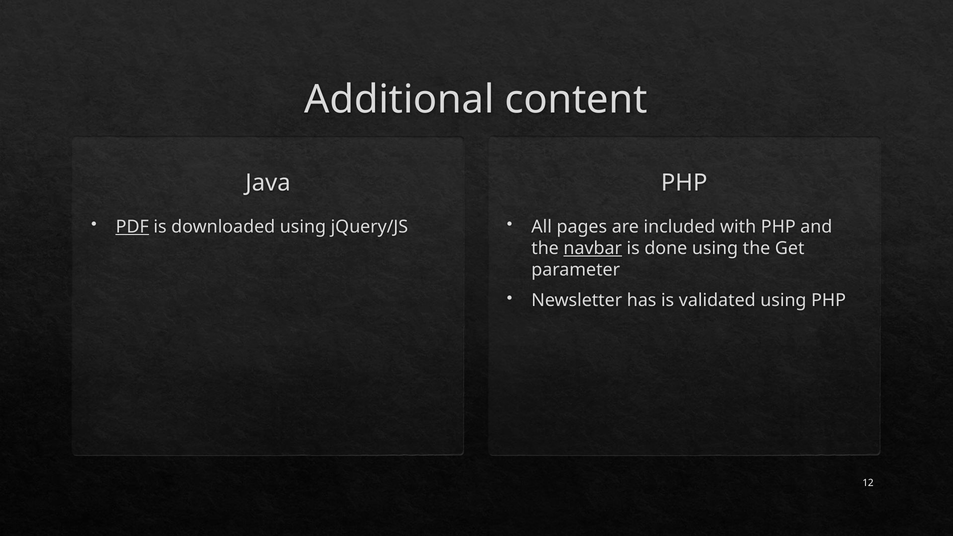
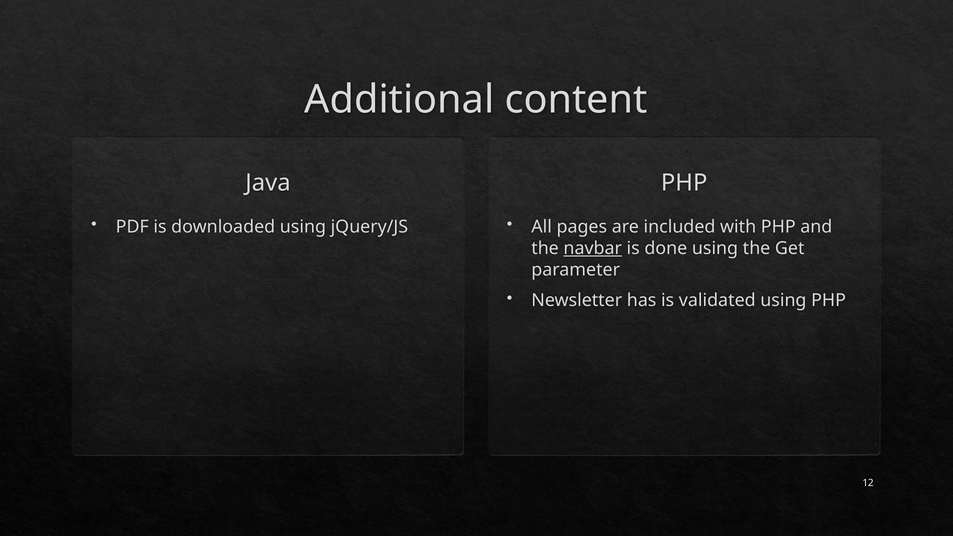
PDF underline: present -> none
